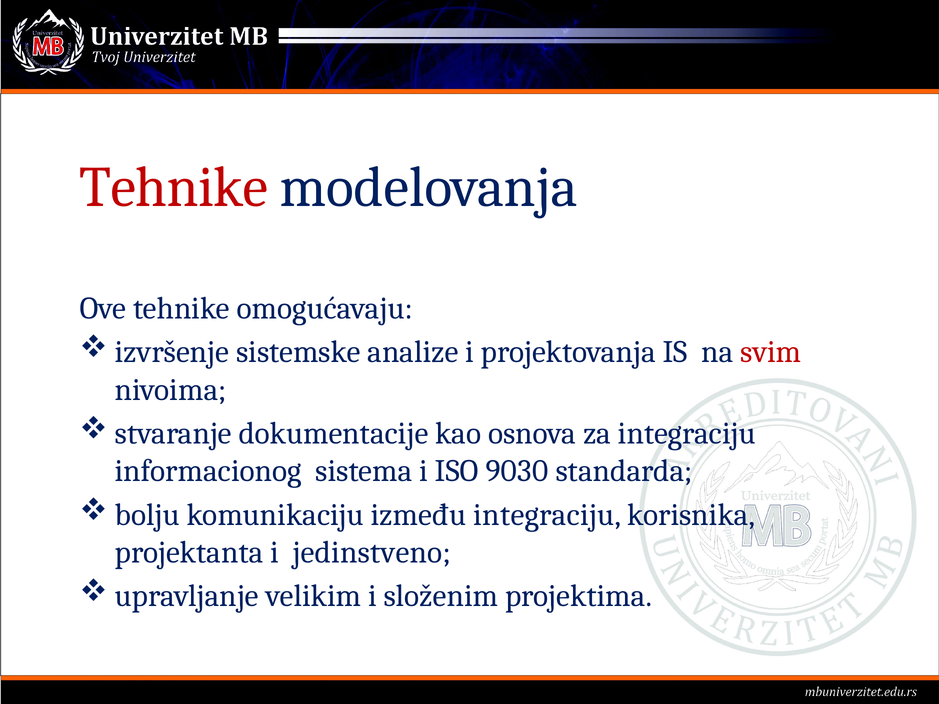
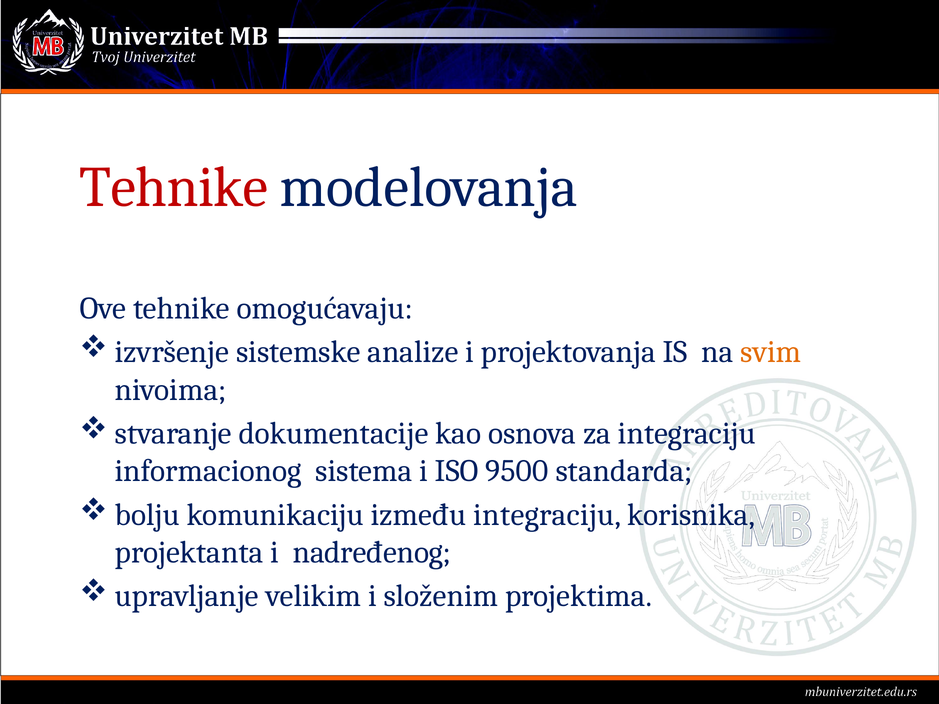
svim colour: red -> orange
9030: 9030 -> 9500
jedinstveno: jedinstveno -> nadređenog
